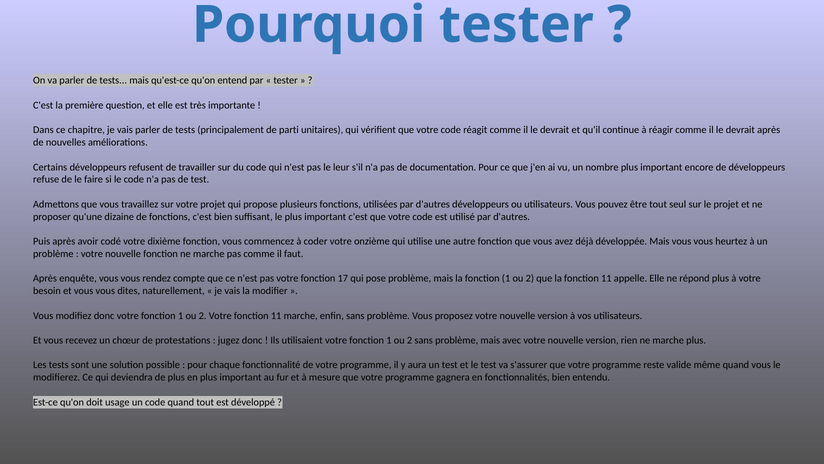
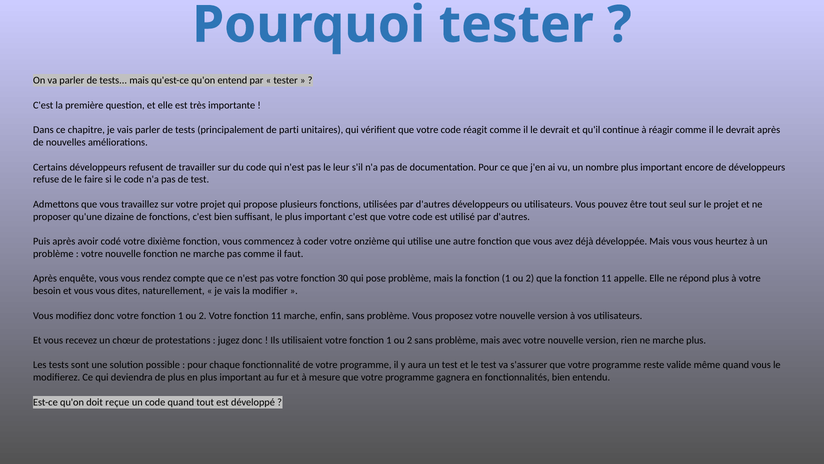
17: 17 -> 30
usage: usage -> reçue
